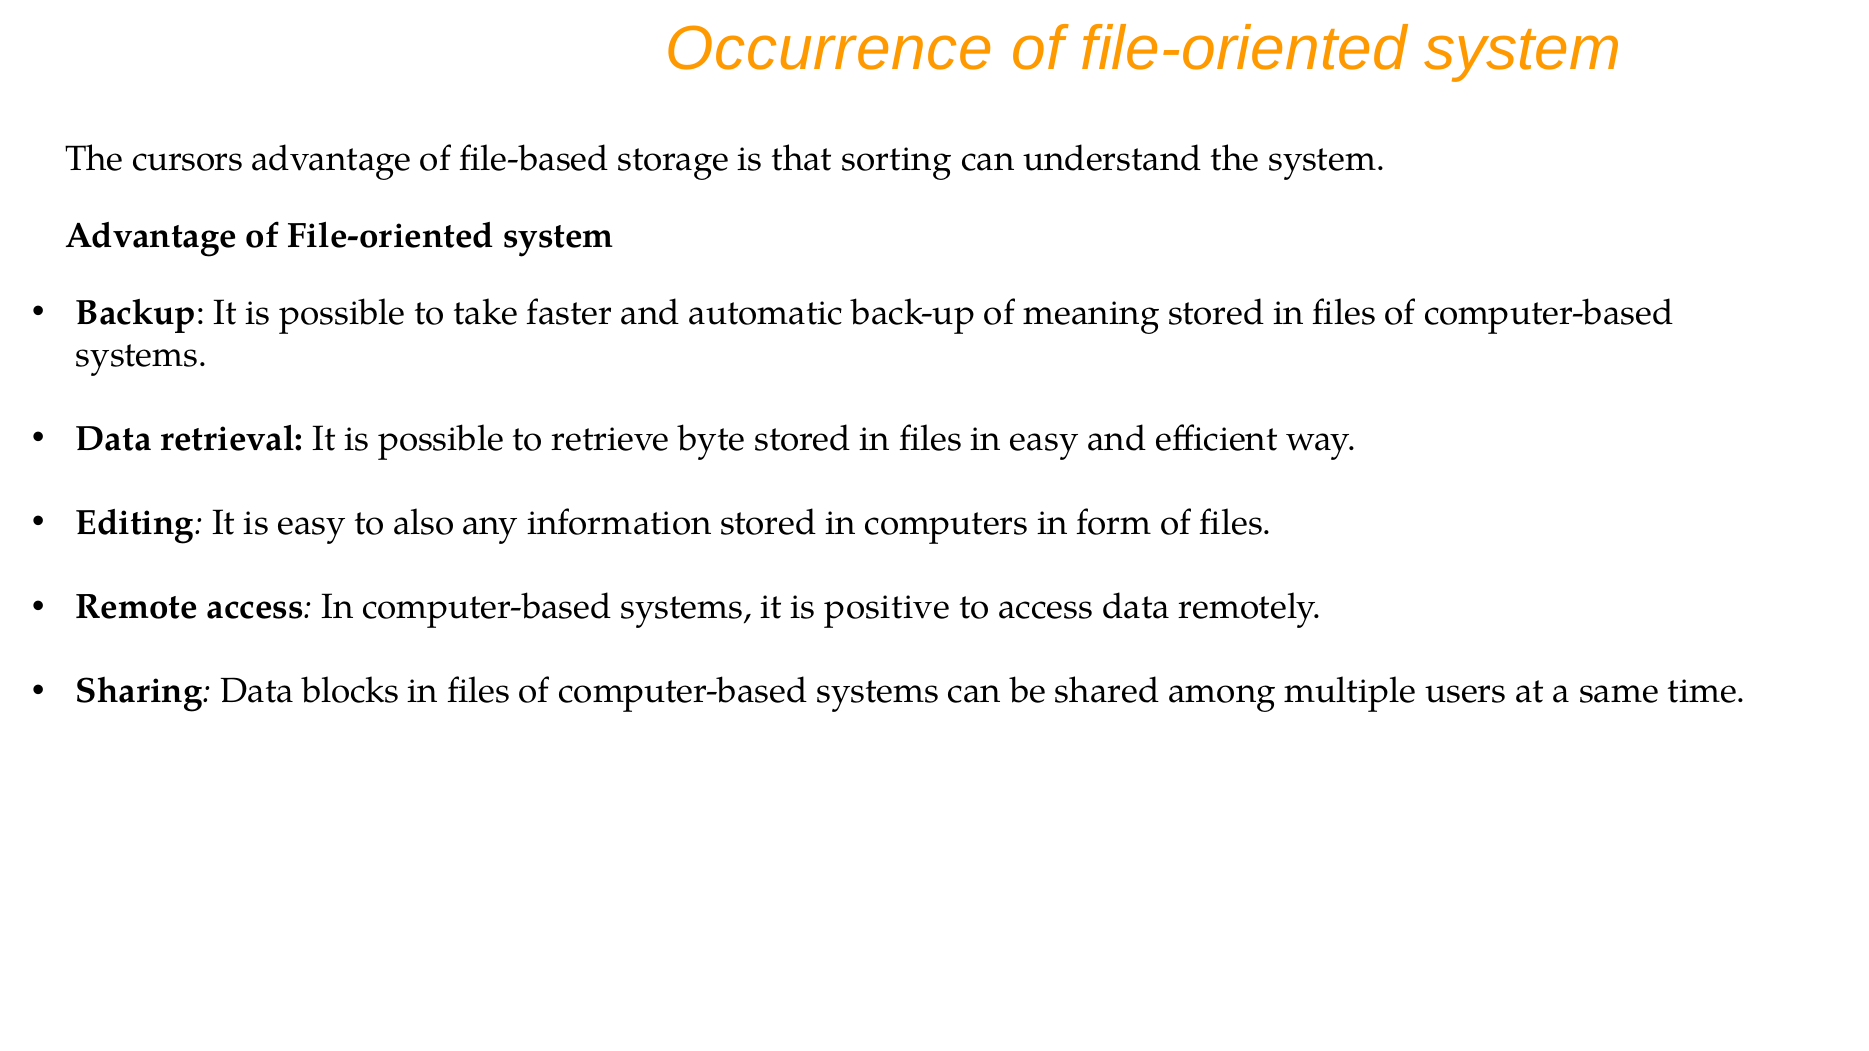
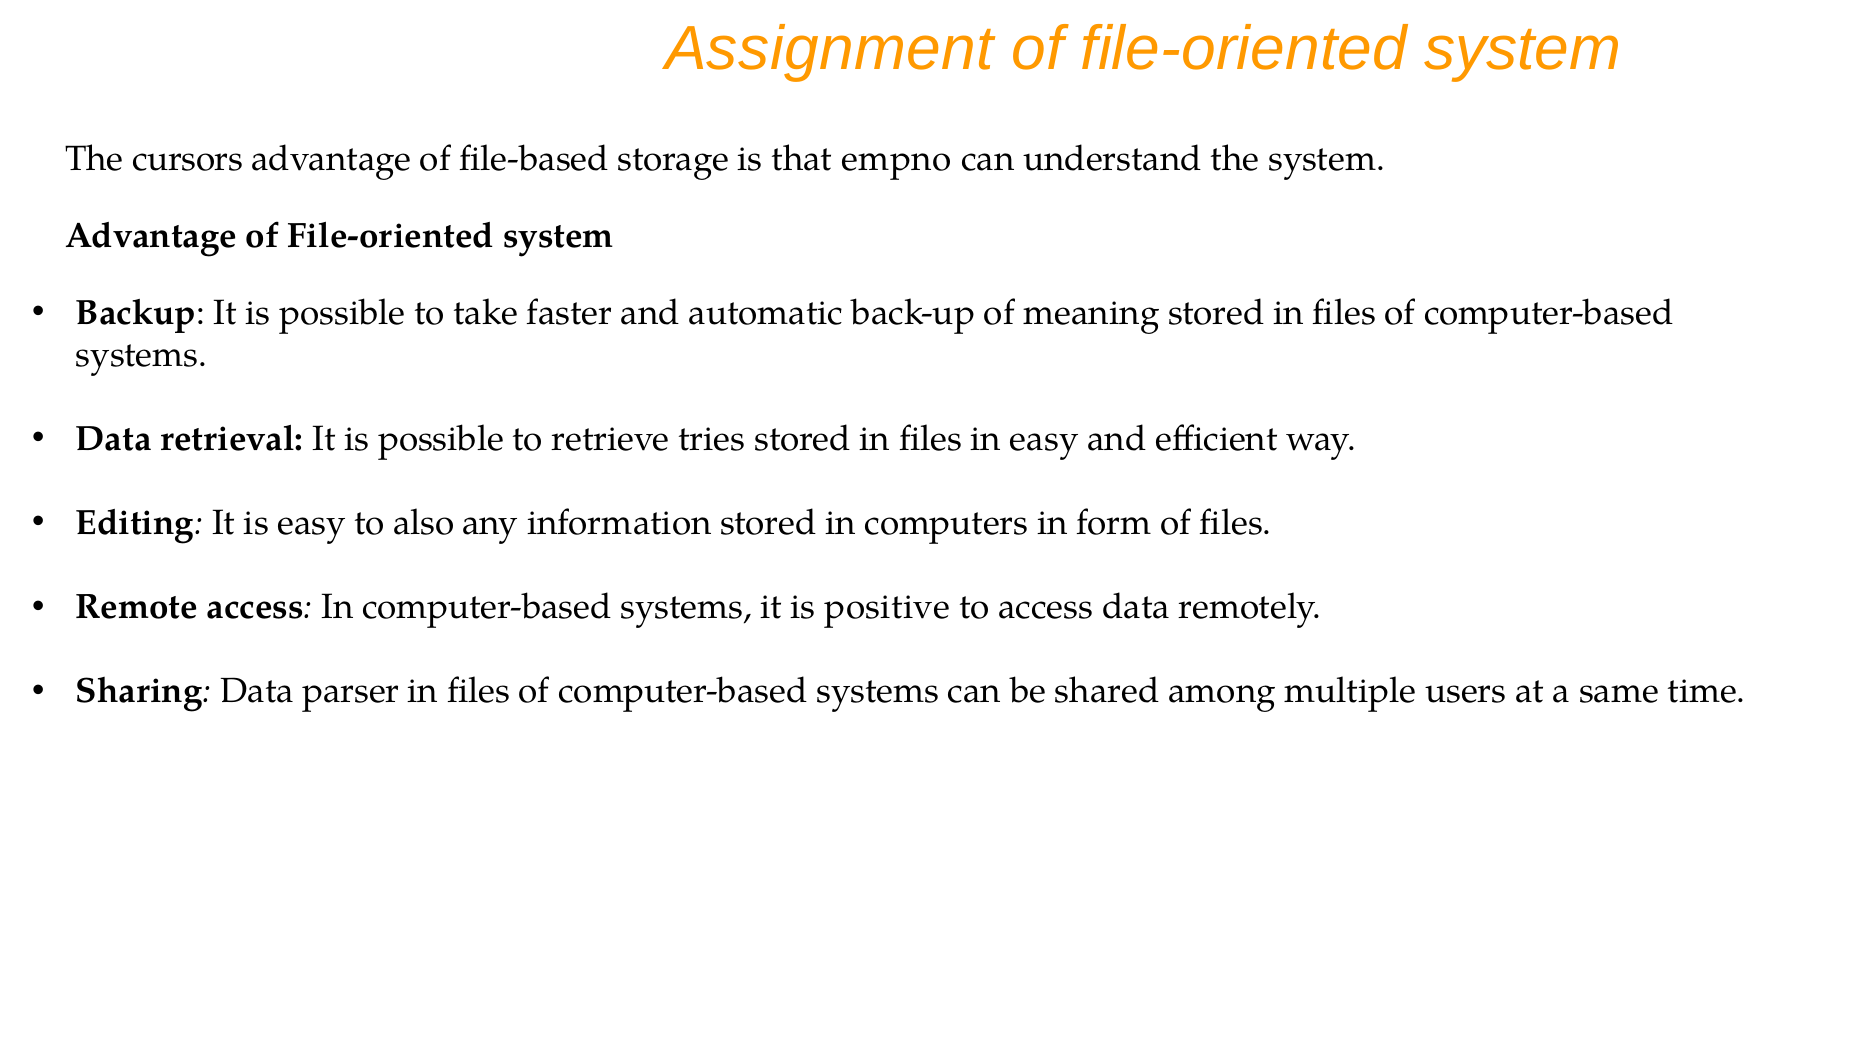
Occurrence: Occurrence -> Assignment
sorting: sorting -> empno
byte: byte -> tries
blocks: blocks -> parser
